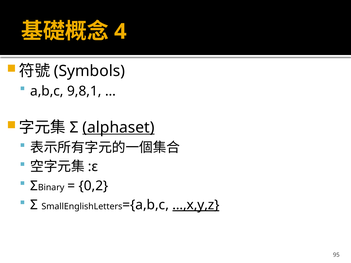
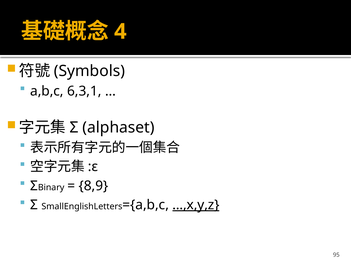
9,8,1: 9,8,1 -> 6,3,1
alphaset underline: present -> none
0,2: 0,2 -> 8,9
